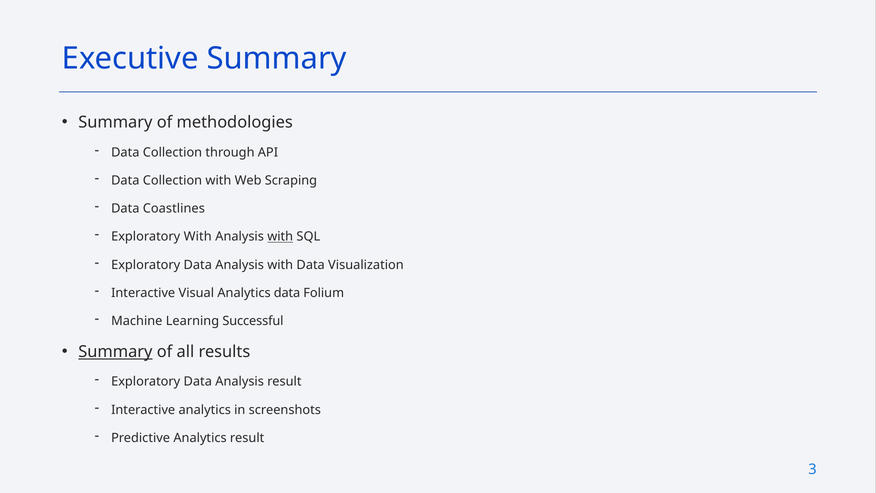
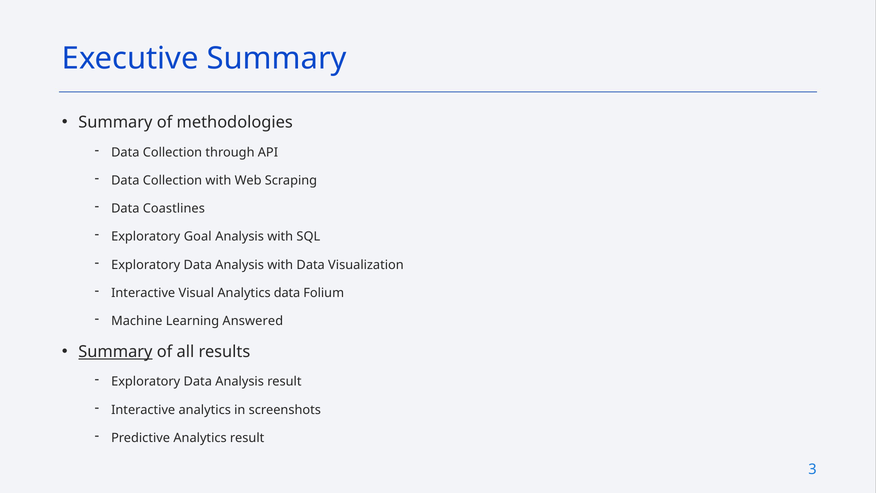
Exploratory With: With -> Goal
with at (280, 237) underline: present -> none
Successful: Successful -> Answered
